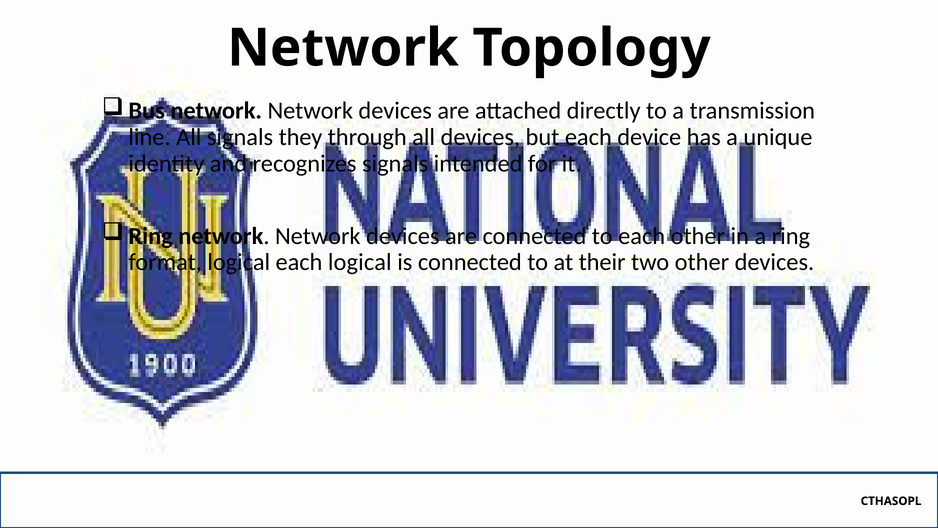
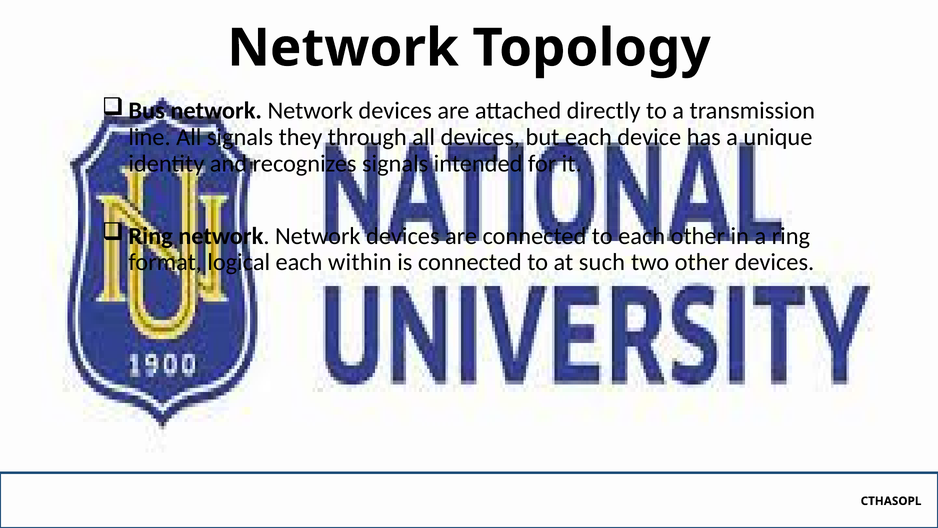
each logical: logical -> within
their: their -> such
